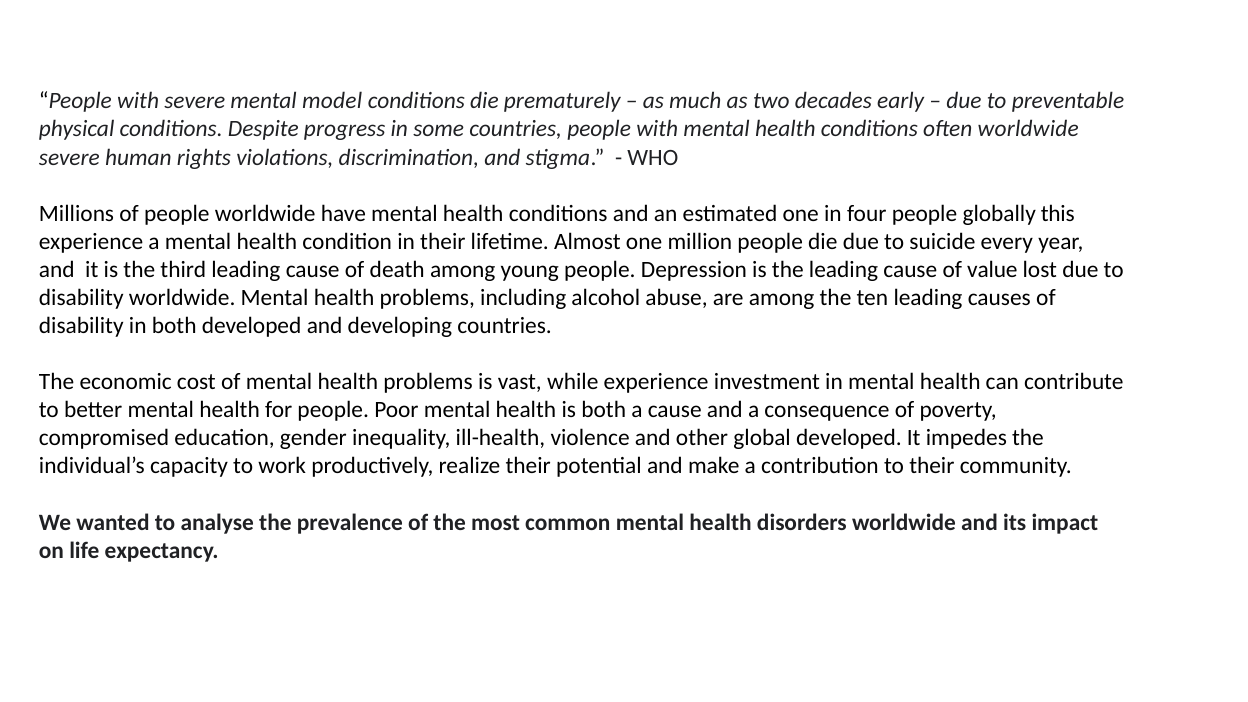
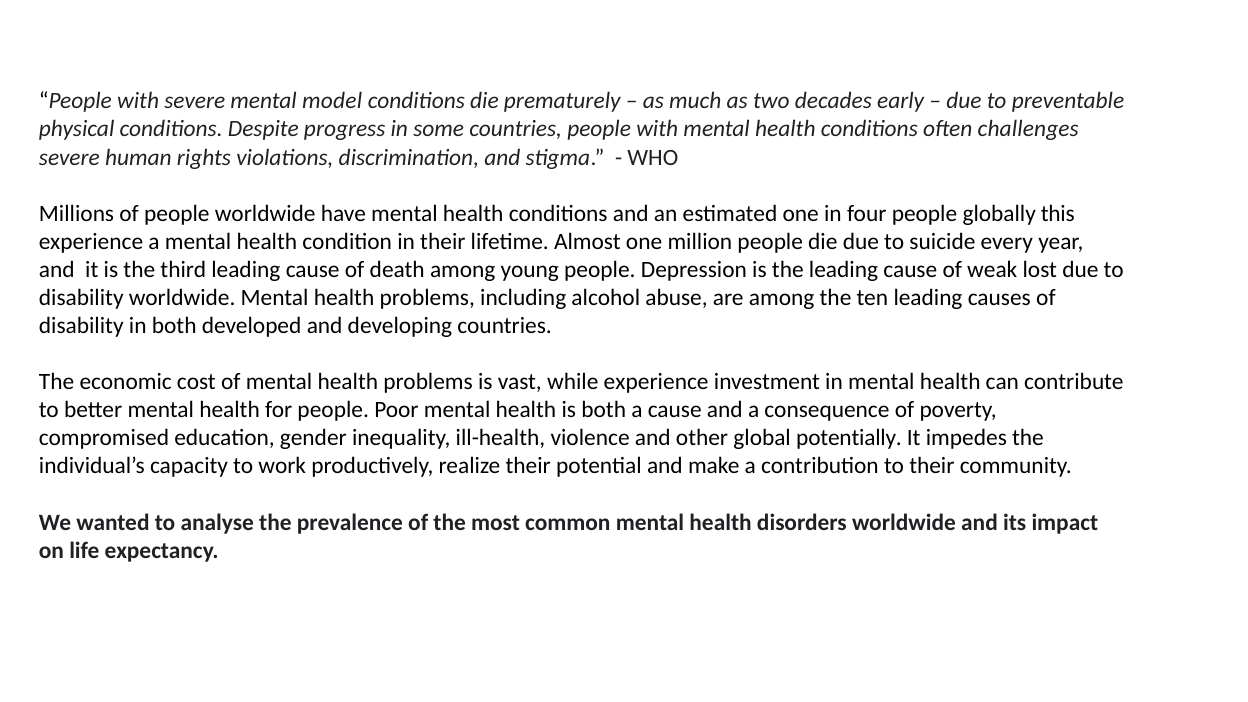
often worldwide: worldwide -> challenges
value: value -> weak
global developed: developed -> potentially
